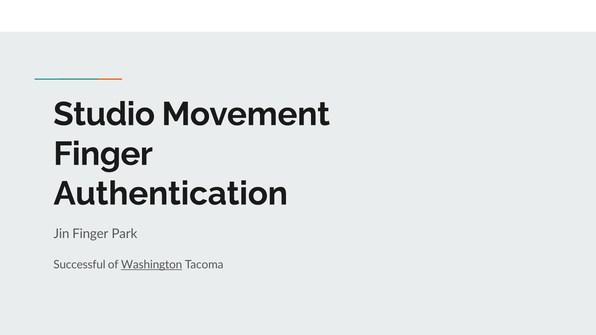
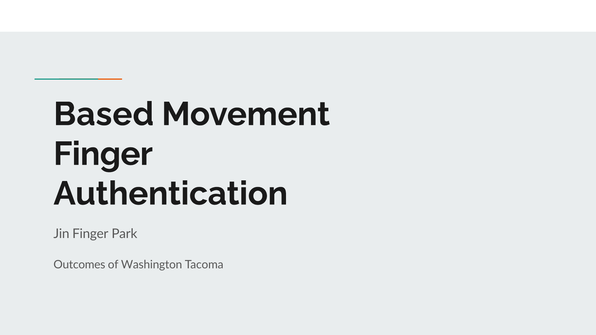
Studio: Studio -> Based
Successful: Successful -> Outcomes
Washington underline: present -> none
